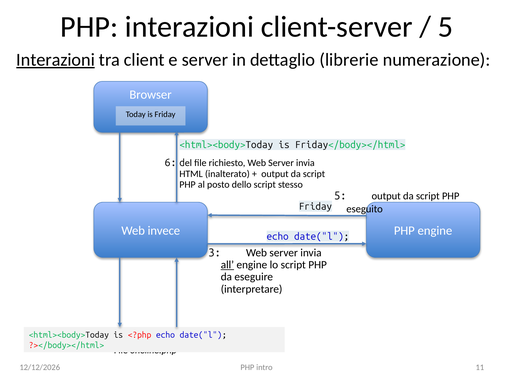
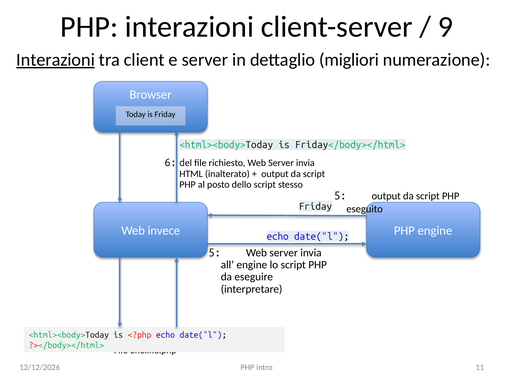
5 at (445, 27): 5 -> 9
librerie: librerie -> migliori
3 at (215, 252): 3 -> 5
all underline: present -> none
